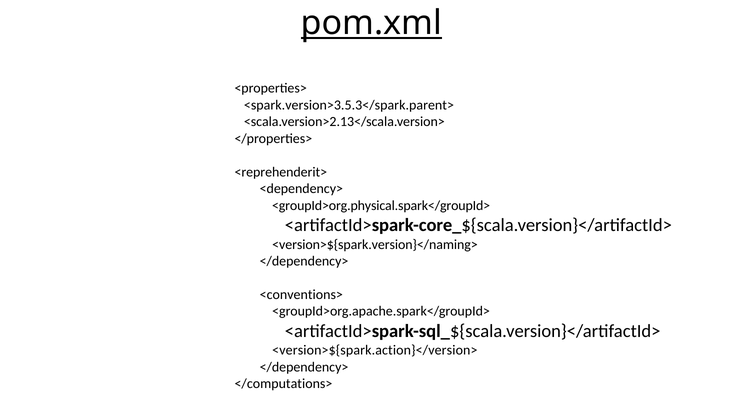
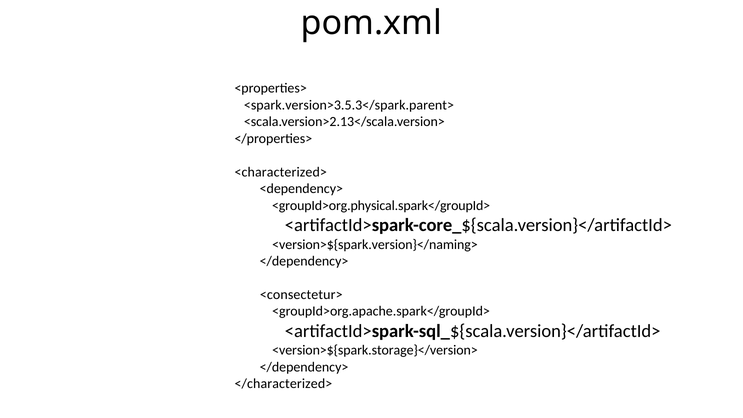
pom.xml underline: present -> none
<reprehenderit>: <reprehenderit> -> <characterized>
<conventions>: <conventions> -> <consectetur>
<version>${spark.action}</version>: <version>${spark.action}</version> -> <version>${spark.storage}</version>
</computations>: </computations> -> </characterized>
